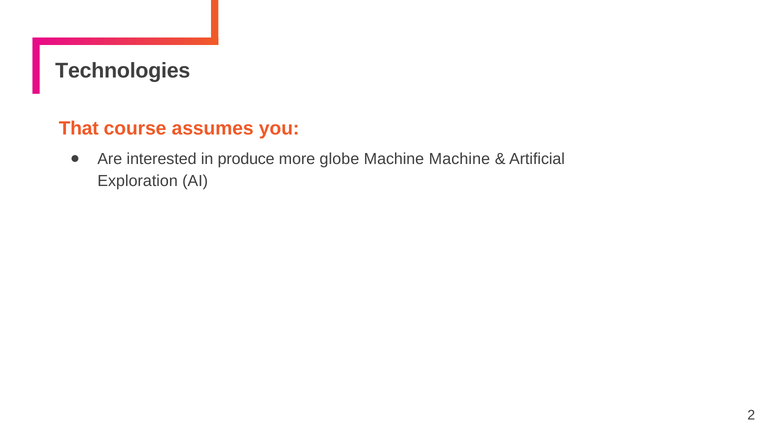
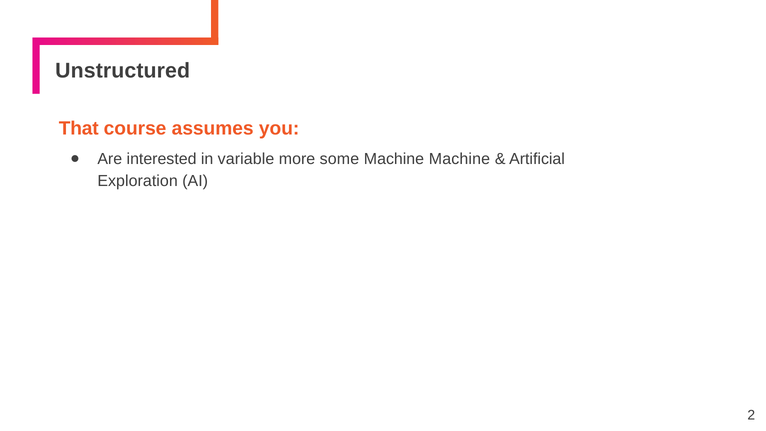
Technologies: Technologies -> Unstructured
produce: produce -> variable
globe: globe -> some
